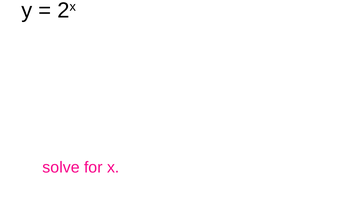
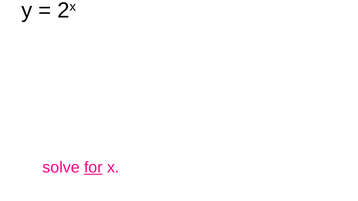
for underline: none -> present
